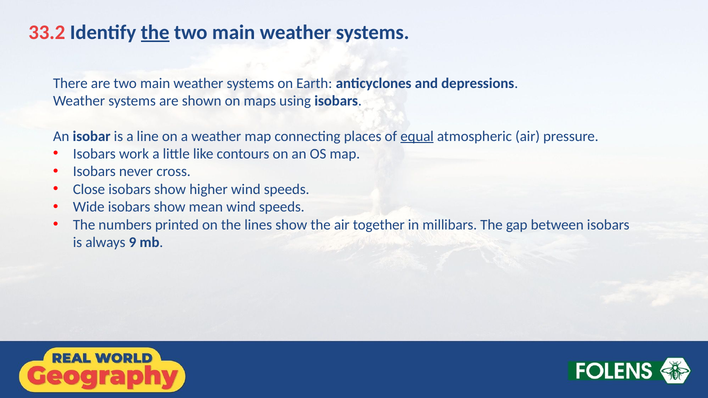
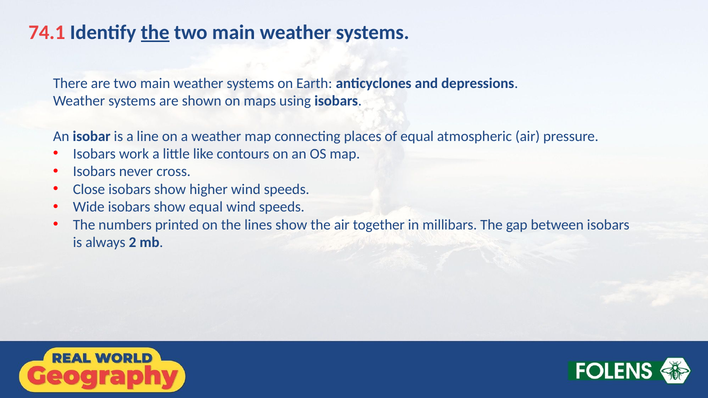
33.2: 33.2 -> 74.1
equal at (417, 136) underline: present -> none
show mean: mean -> equal
9: 9 -> 2
